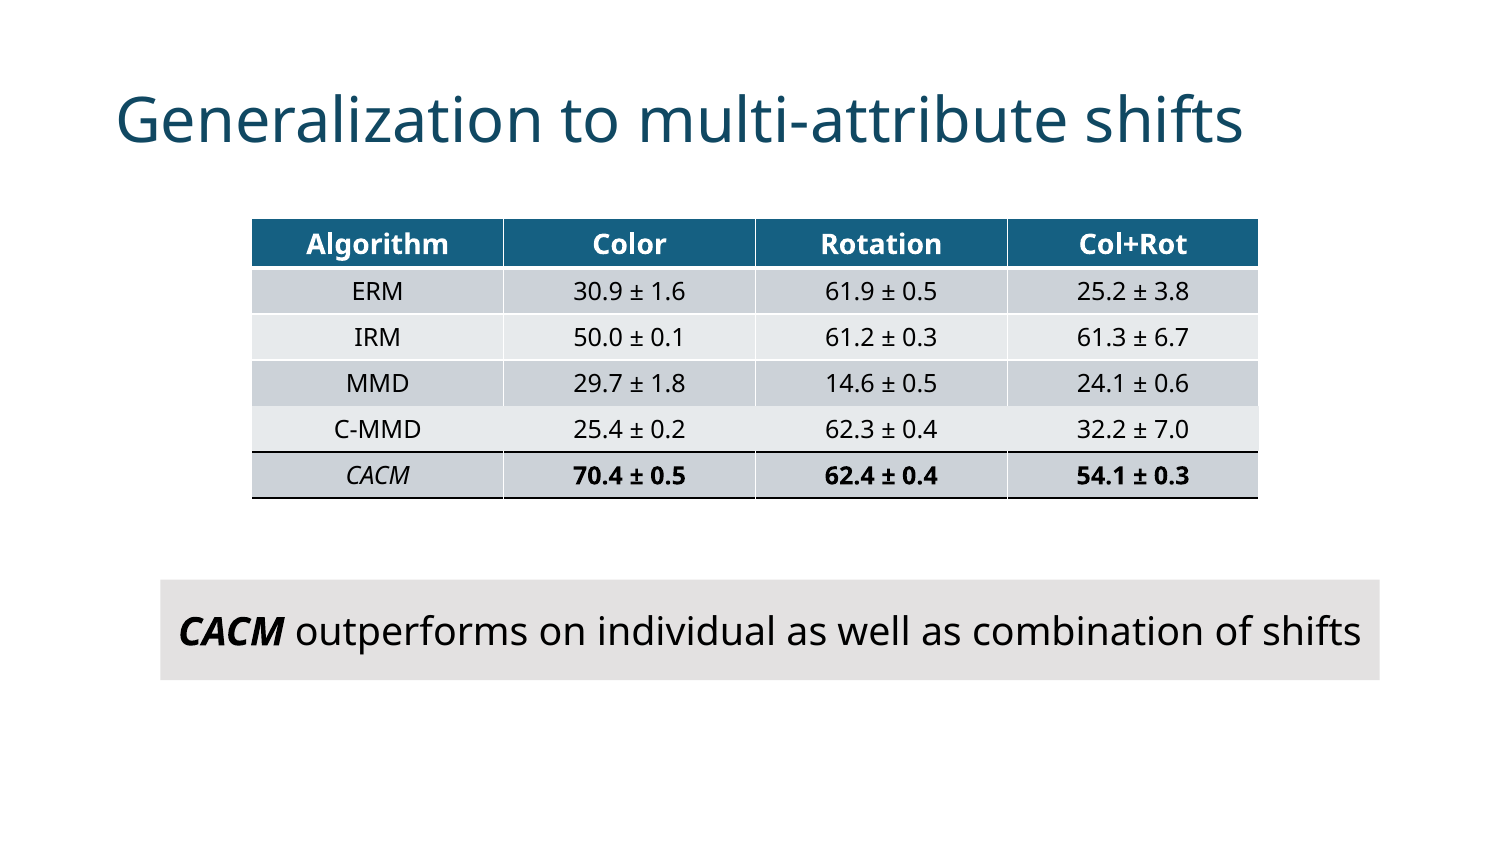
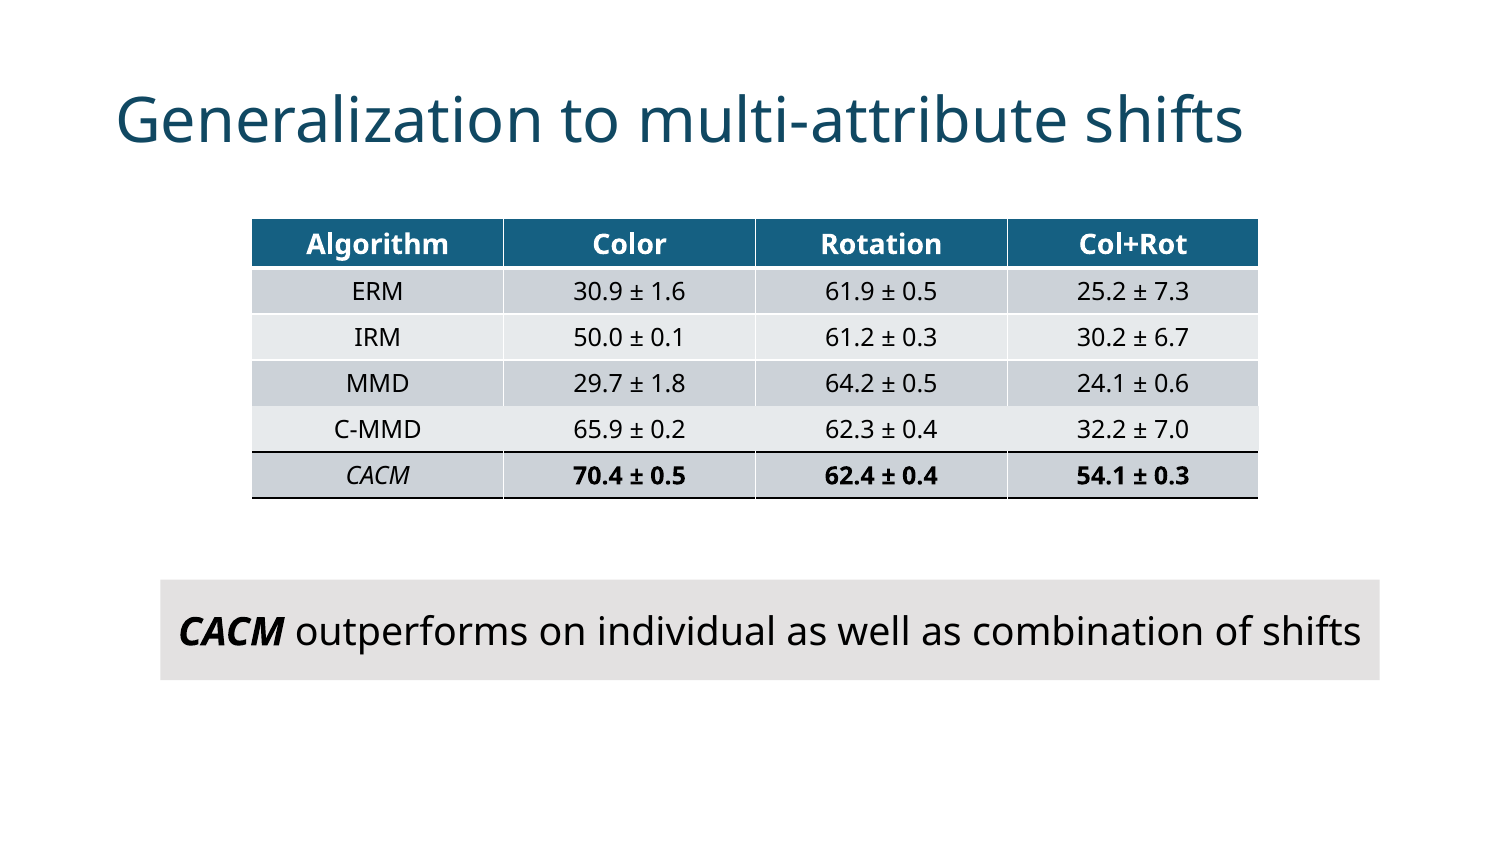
3.8: 3.8 -> 7.3
61.3: 61.3 -> 30.2
14.6: 14.6 -> 64.2
25.4: 25.4 -> 65.9
